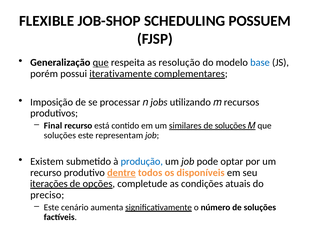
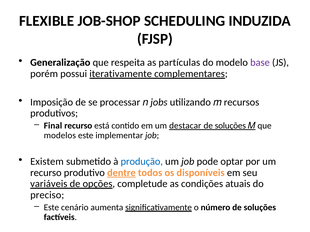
POSSUEM: POSSUEM -> INDUZIDA
que at (101, 63) underline: present -> none
resolução: resolução -> partículas
base colour: blue -> purple
similares: similares -> destacar
soluções at (60, 136): soluções -> modelos
representam: representam -> implementar
iterações: iterações -> variáveis
